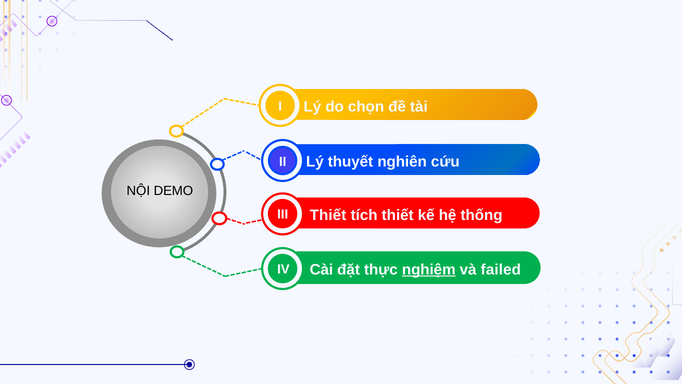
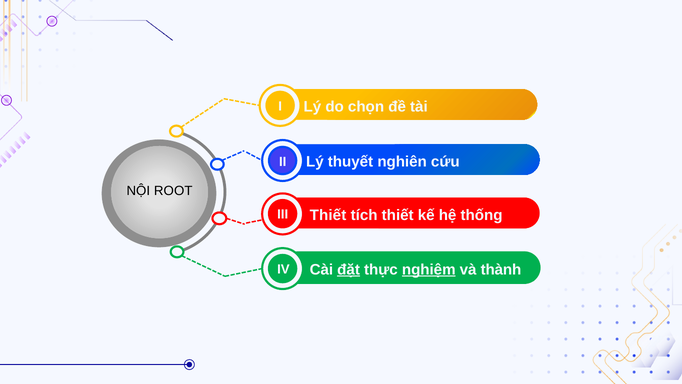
DEMO: DEMO -> ROOT
đặt underline: none -> present
failed: failed -> thành
